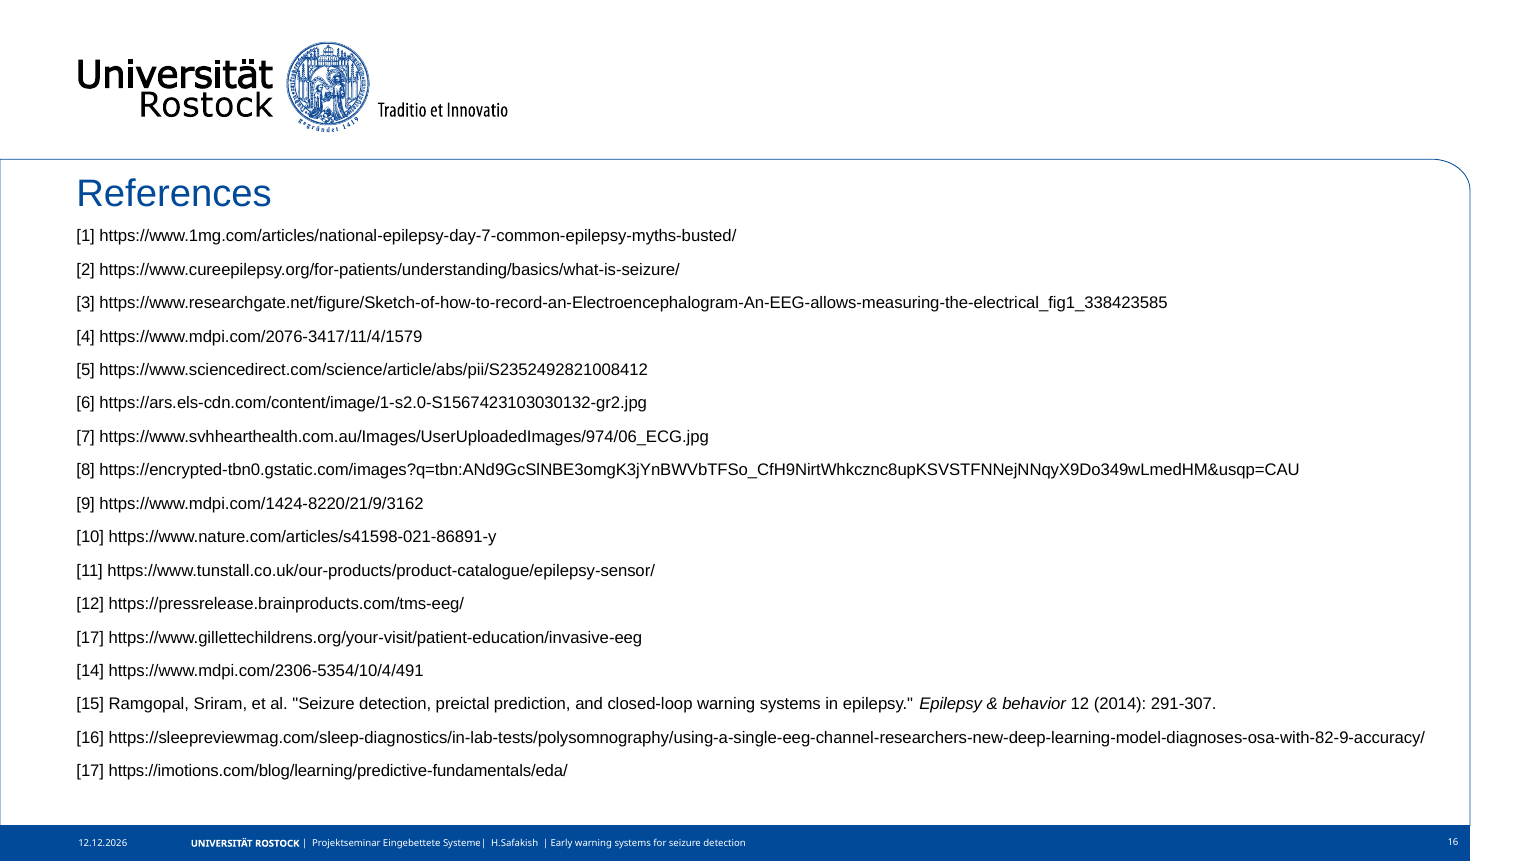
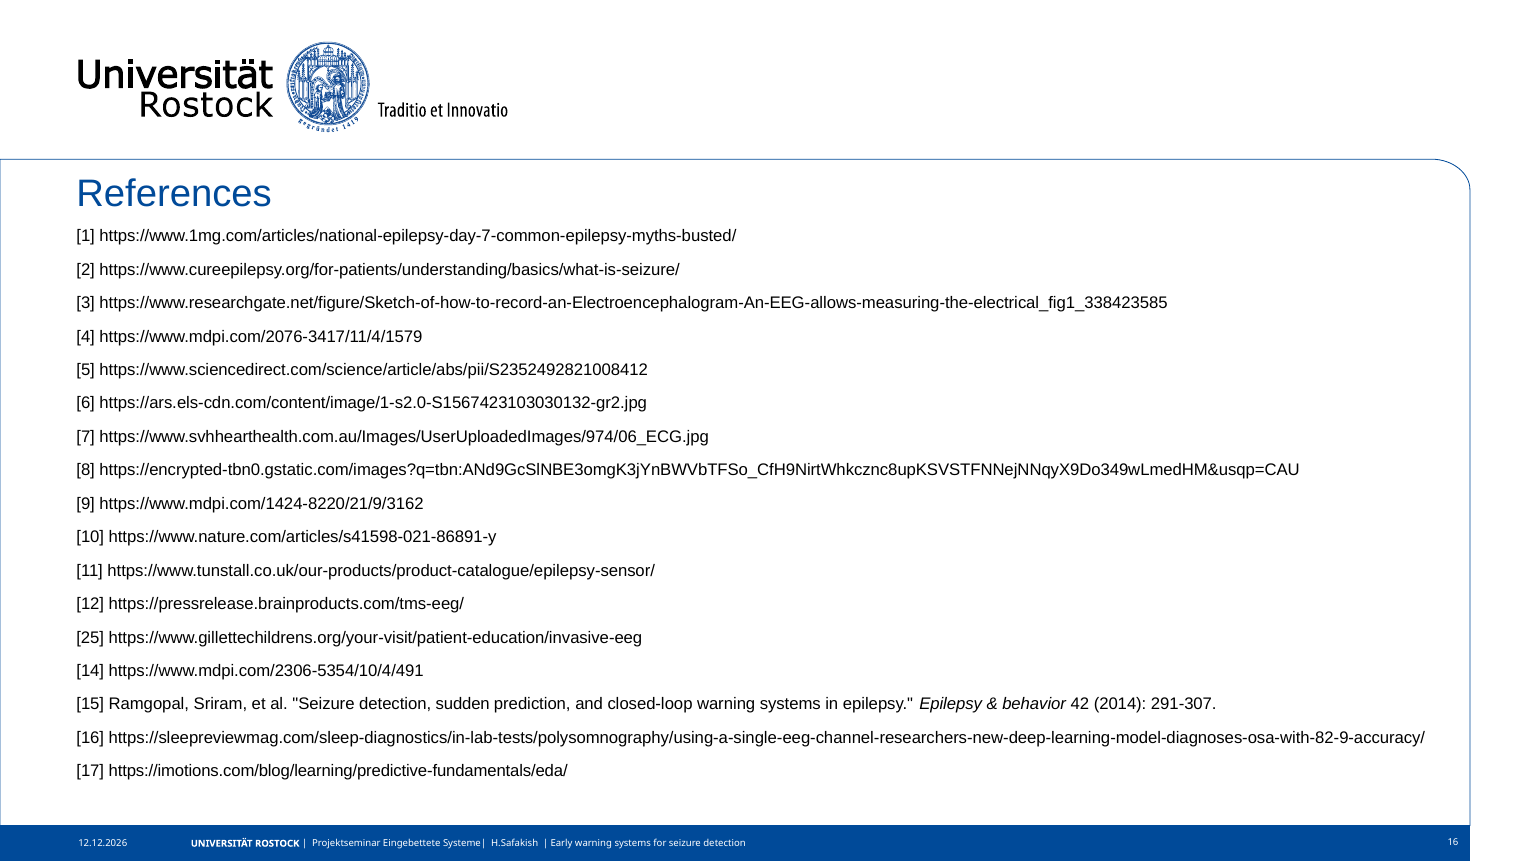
17 at (90, 637): 17 -> 25
preictal: preictal -> sudden
behavior 12: 12 -> 42
